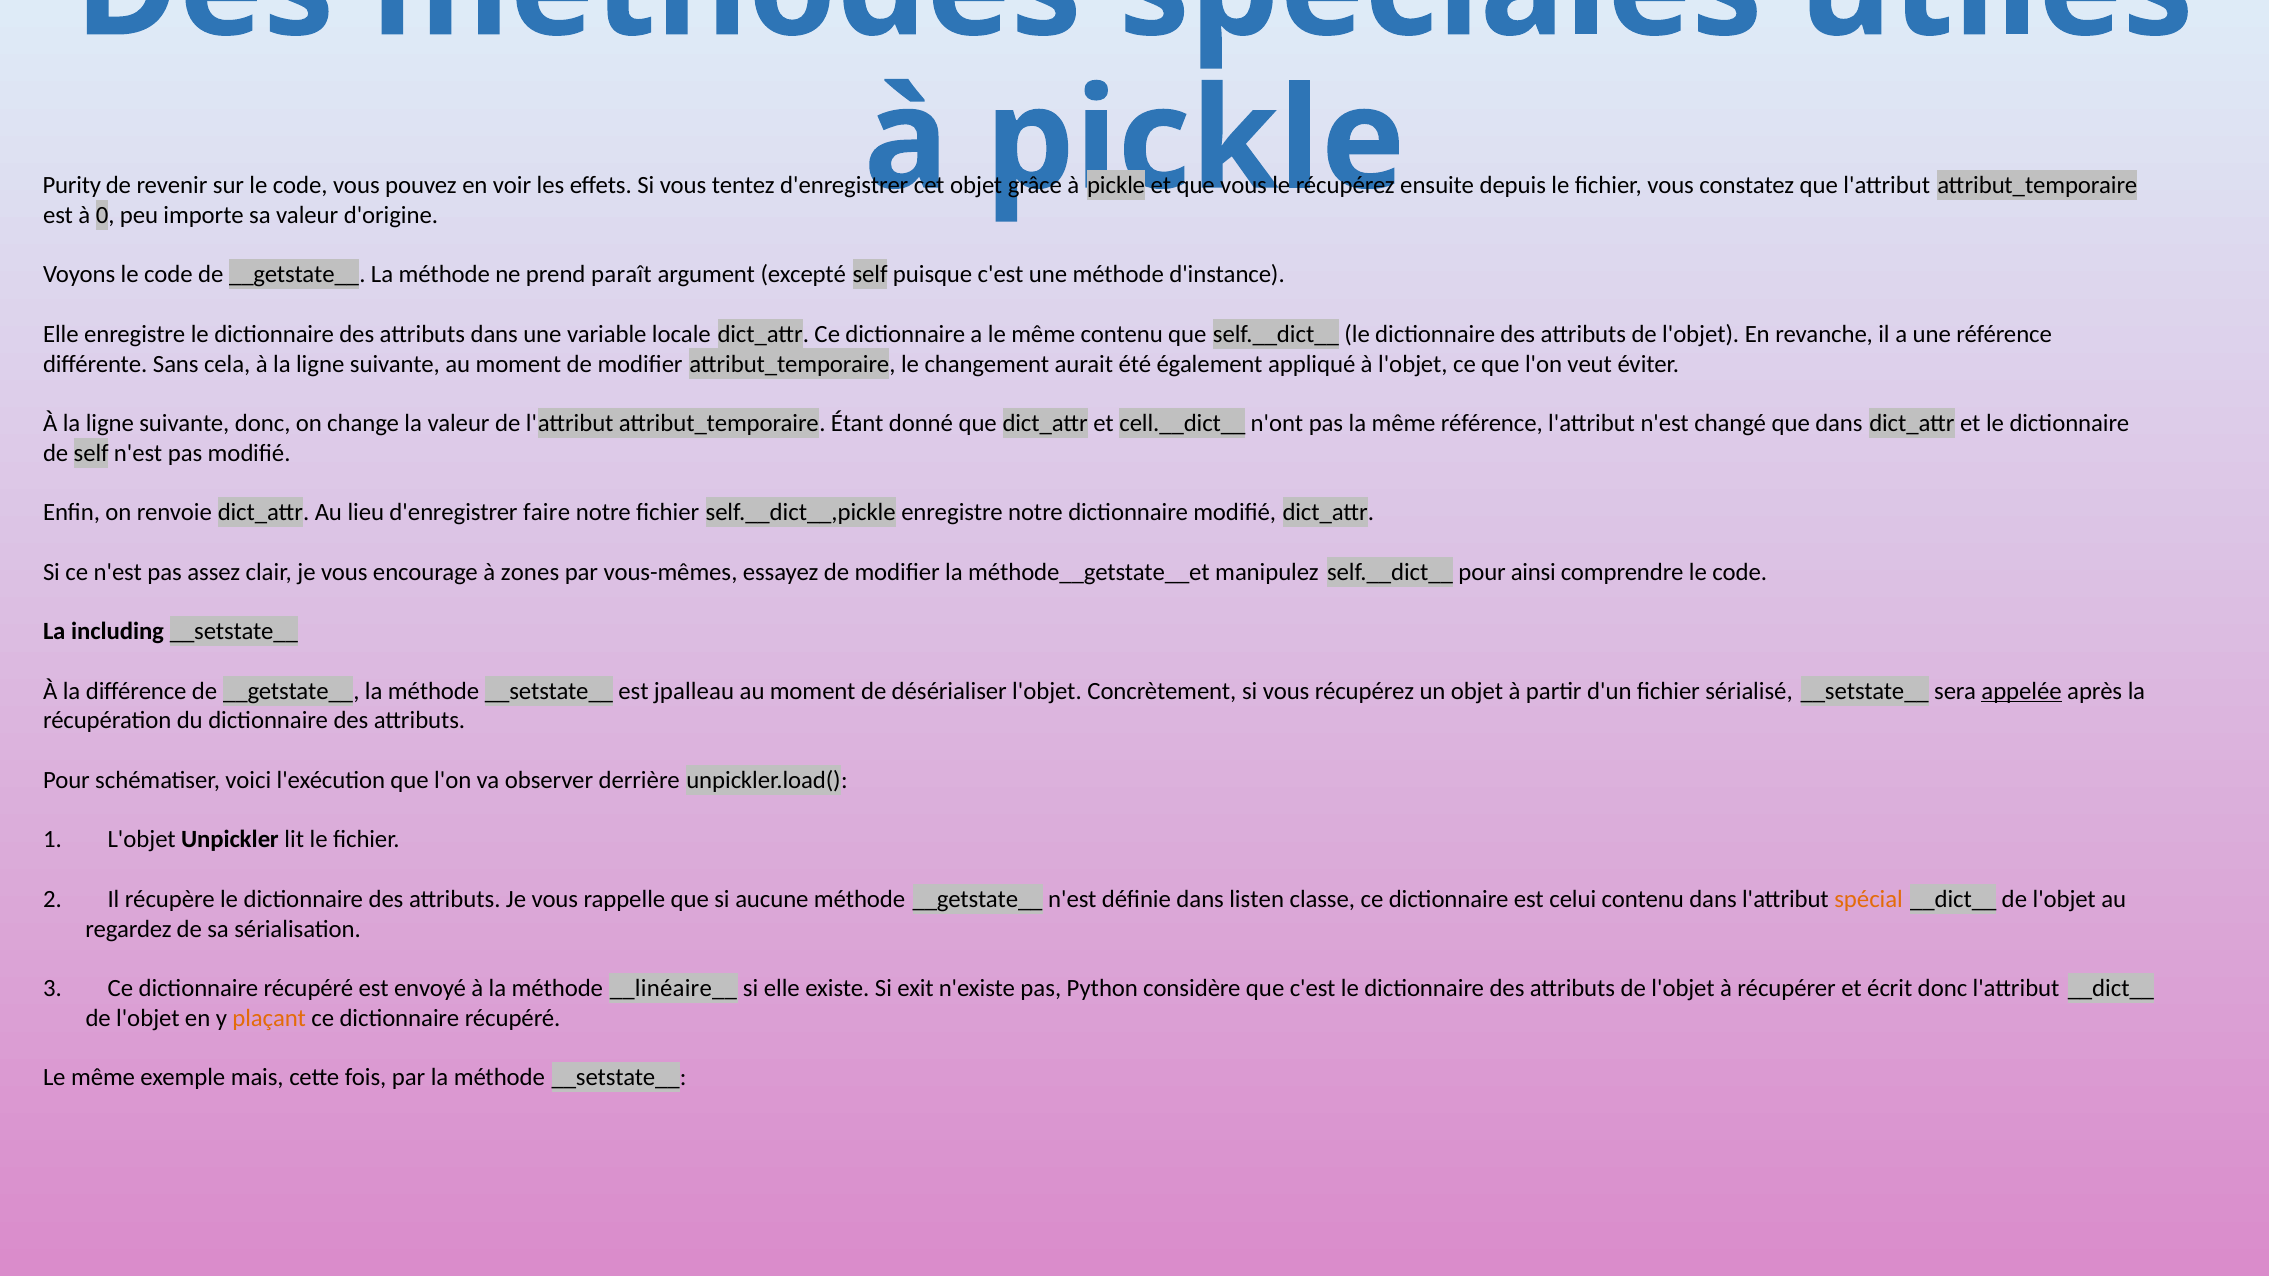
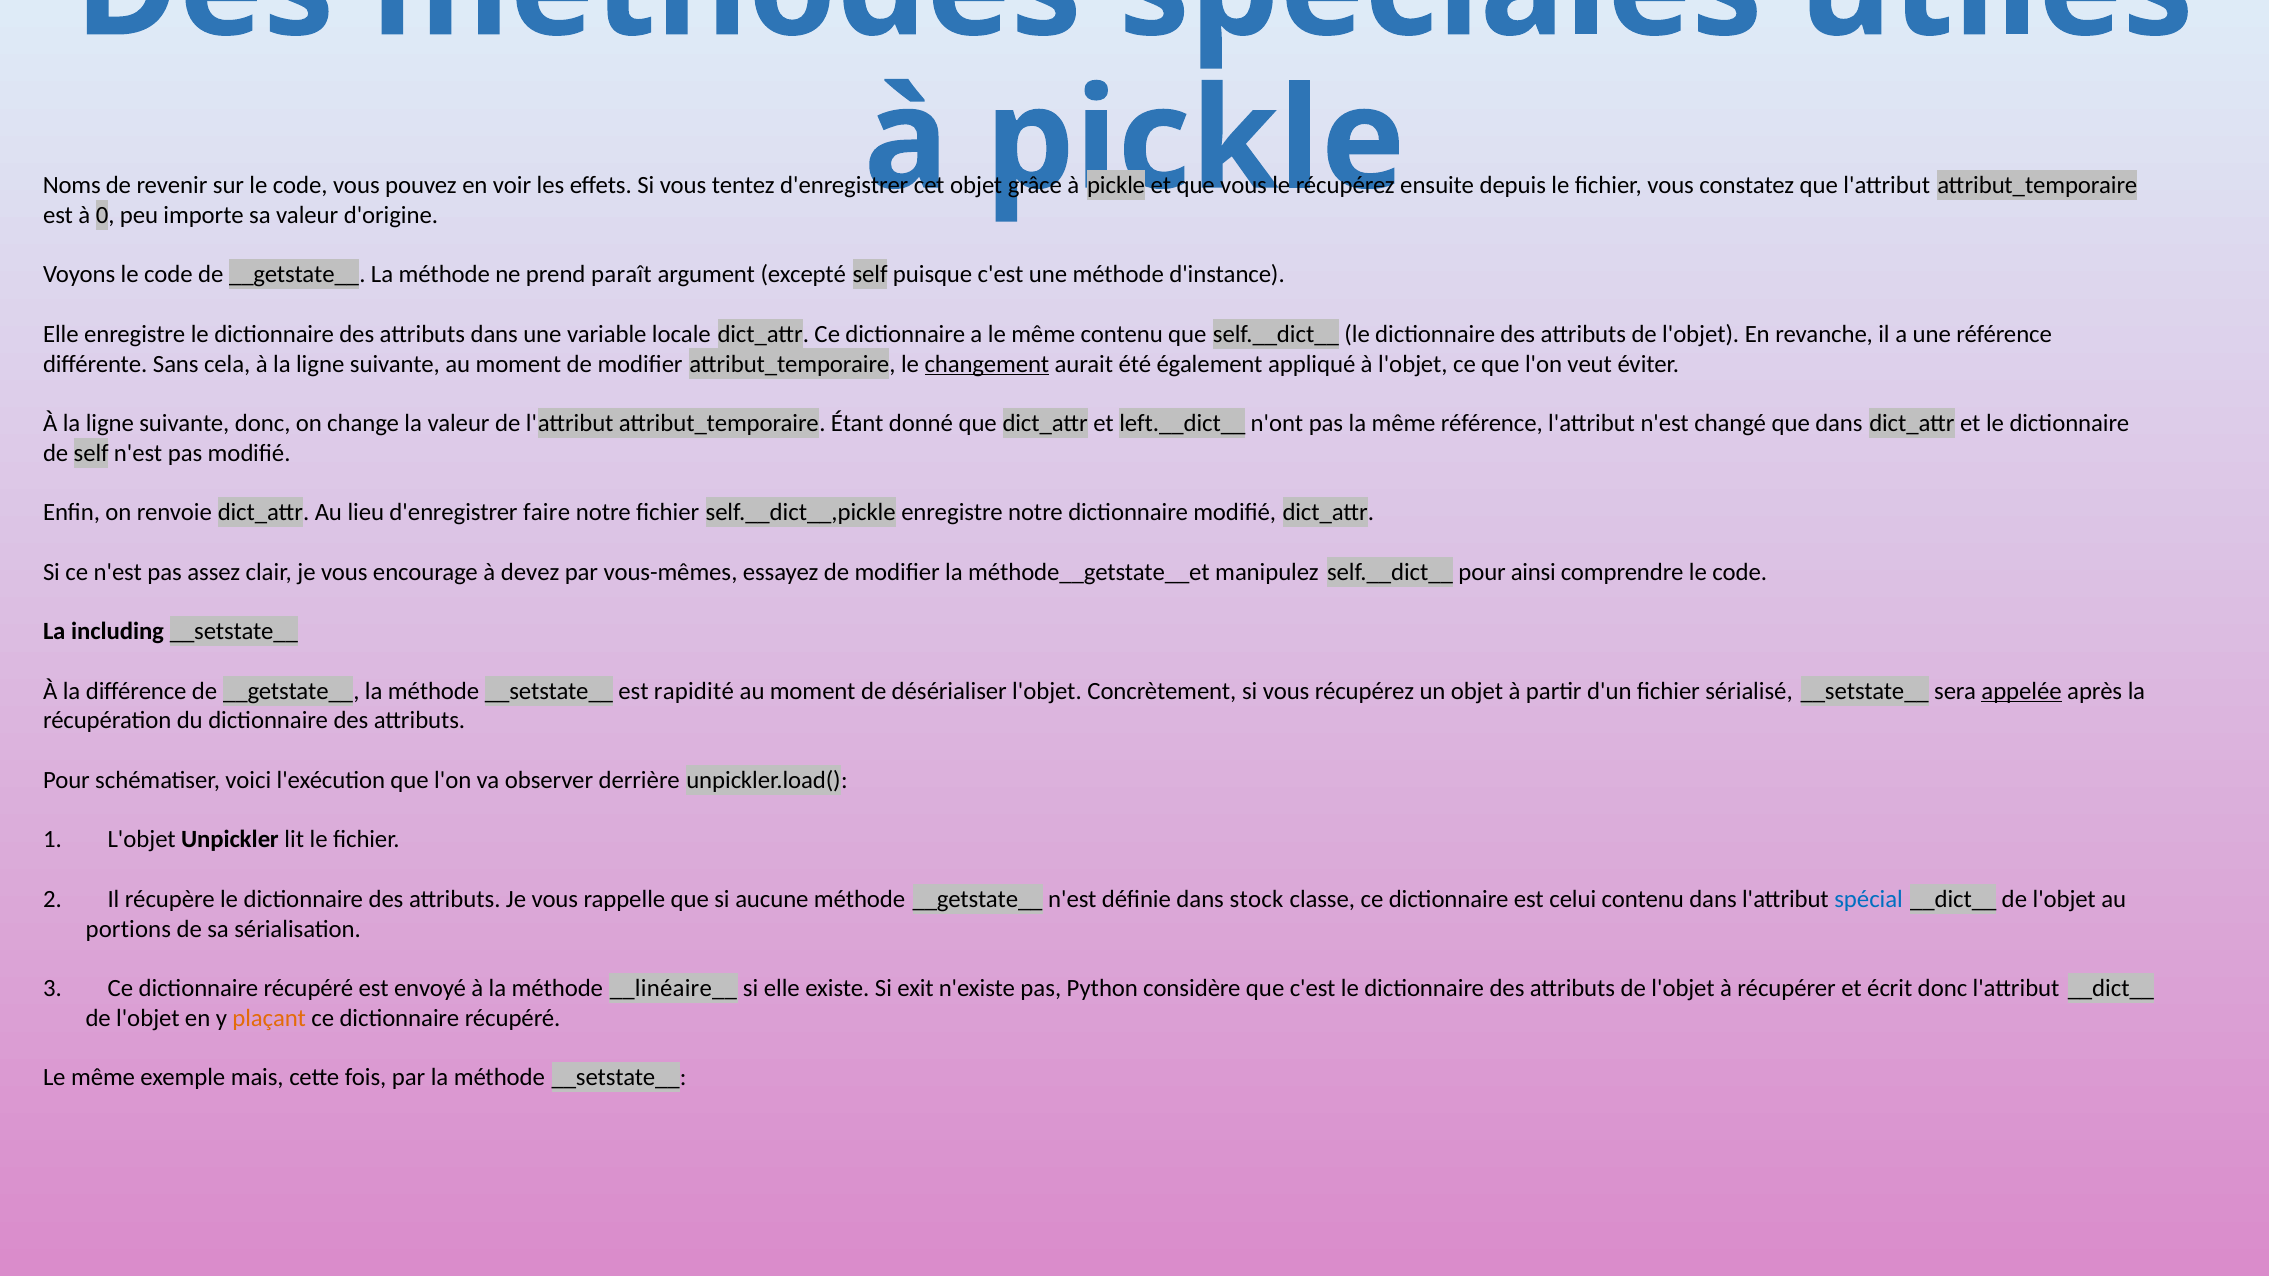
Purity: Purity -> Noms
changement underline: none -> present
cell.__dict__: cell.__dict__ -> left.__dict__
zones: zones -> devez
jpalleau: jpalleau -> rapidité
listen: listen -> stock
spécial colour: orange -> blue
regardez: regardez -> portions
